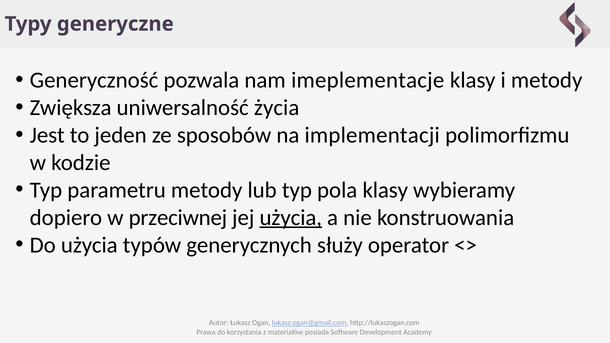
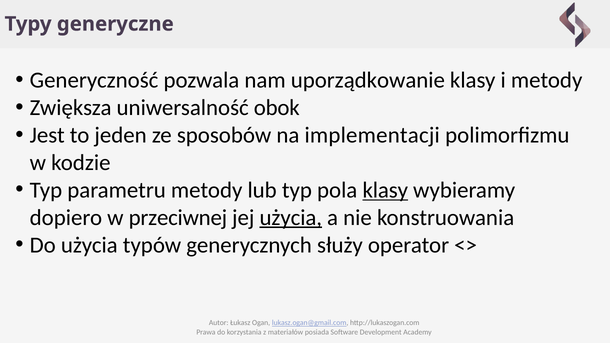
imeplementacje: imeplementacje -> uporządkowanie
życia: życia -> obok
klasy at (385, 190) underline: none -> present
